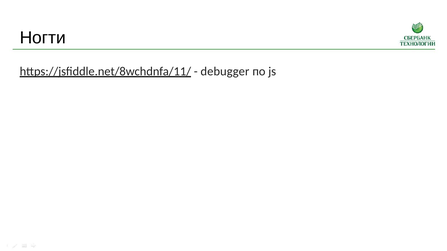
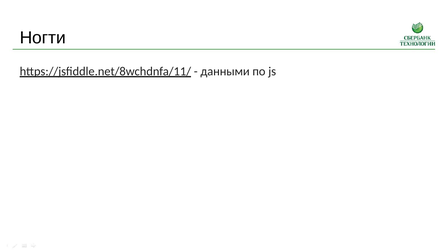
debugger: debugger -> данными
